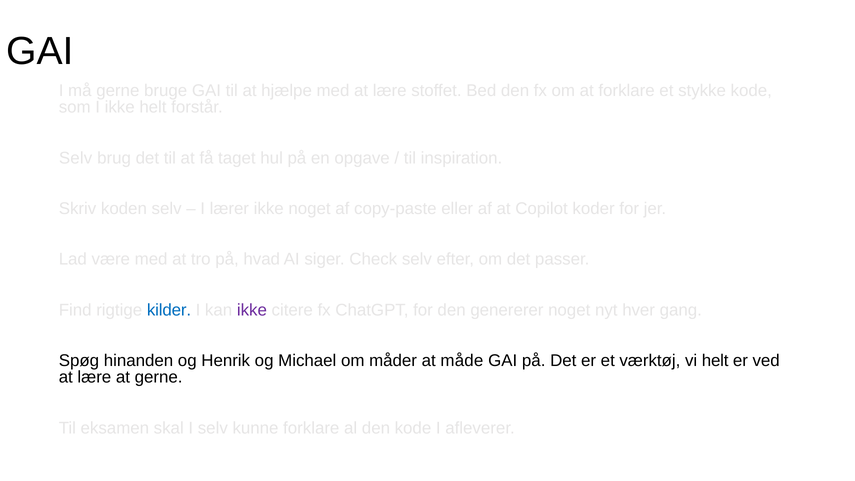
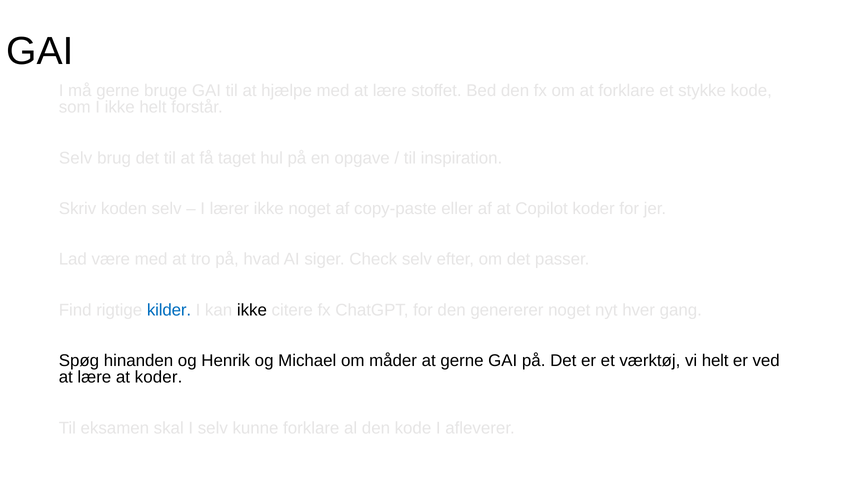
ikke at (252, 310) colour: purple -> black
at måde: måde -> gerne
at gerne: gerne -> koder
